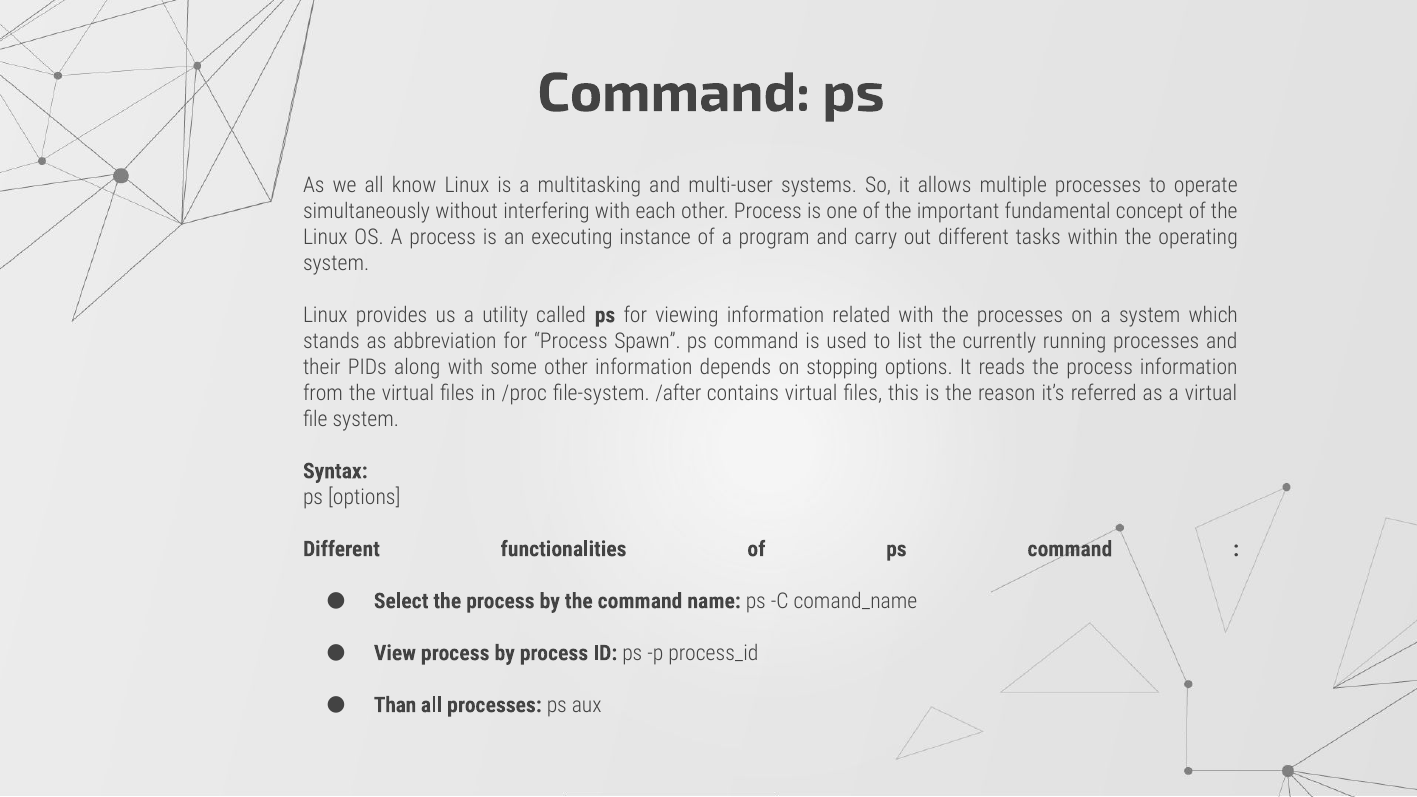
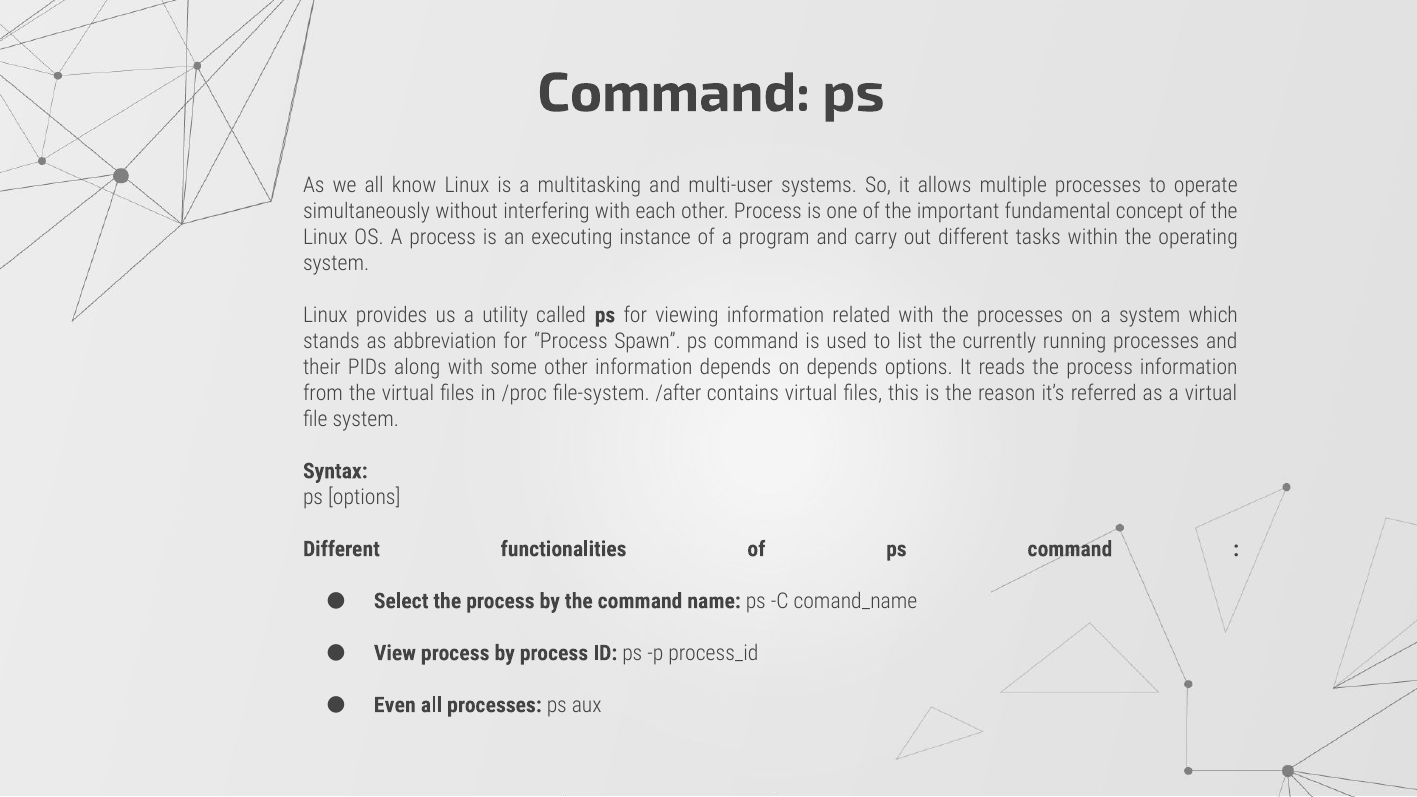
on stopping: stopping -> depends
Than: Than -> Even
